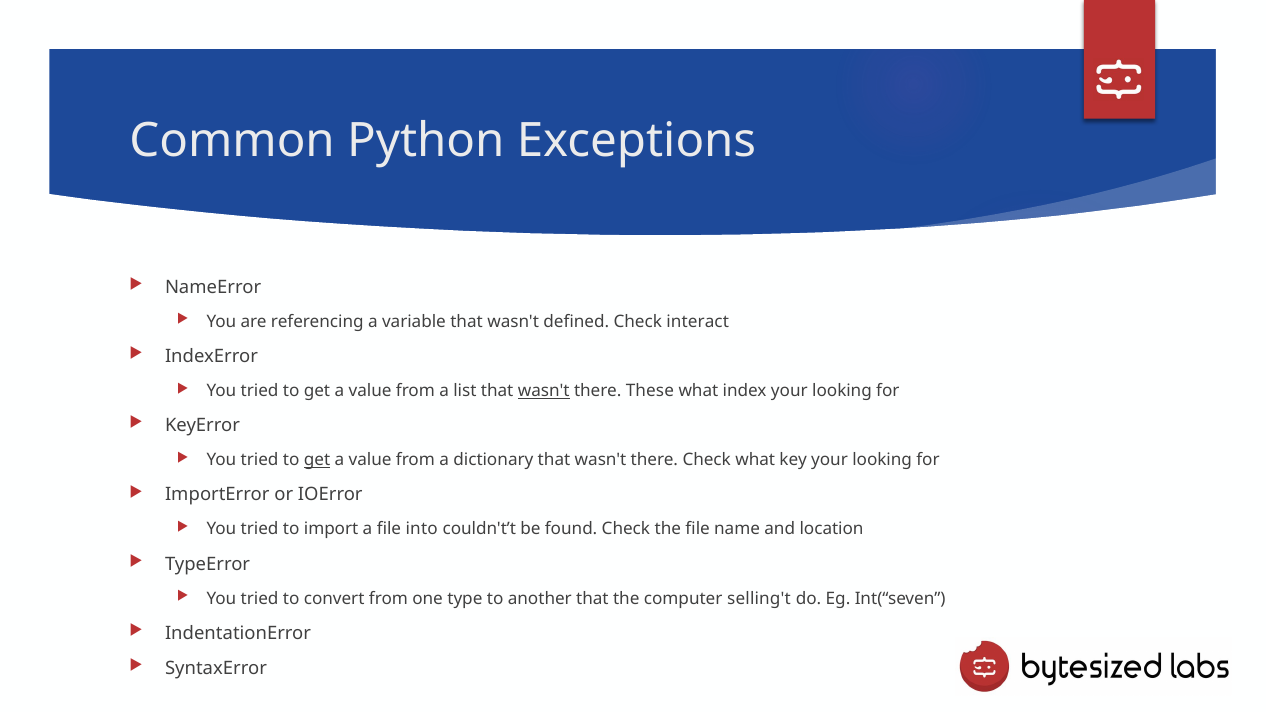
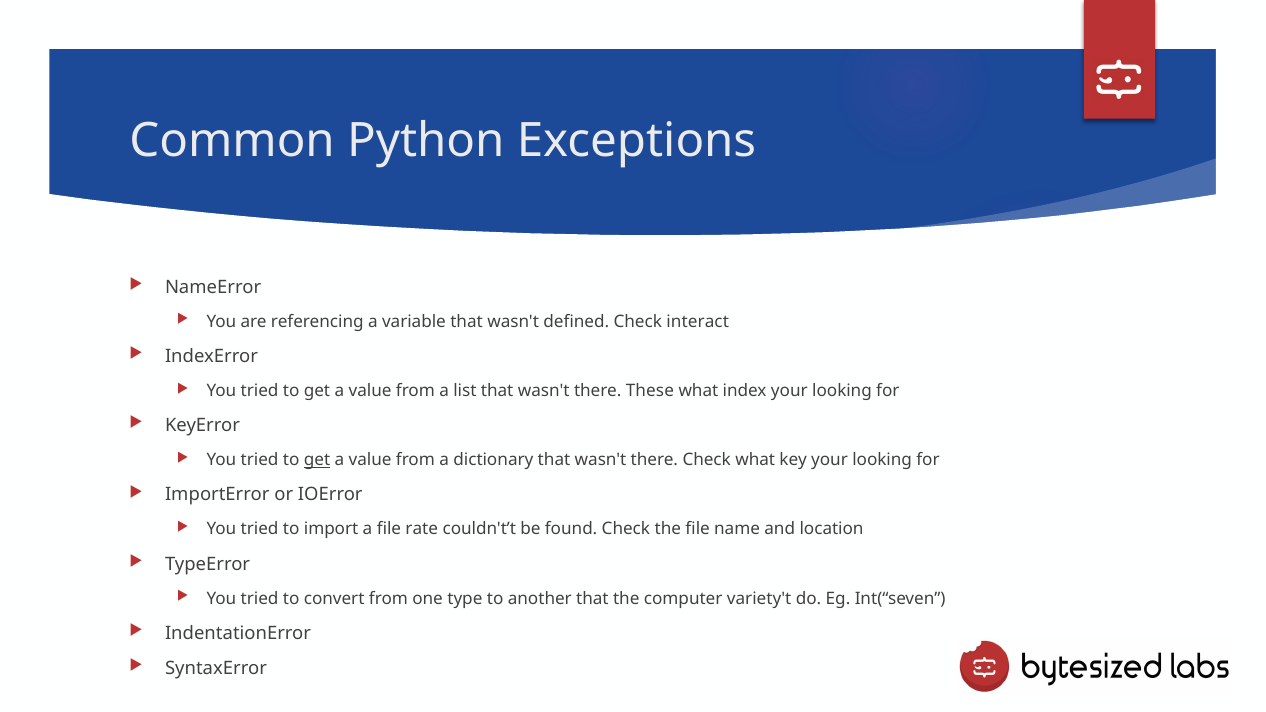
wasn't at (544, 391) underline: present -> none
into: into -> rate
selling't: selling't -> variety't
